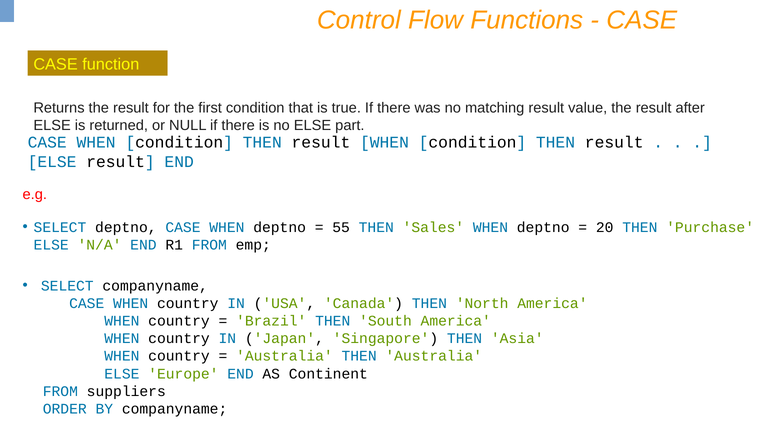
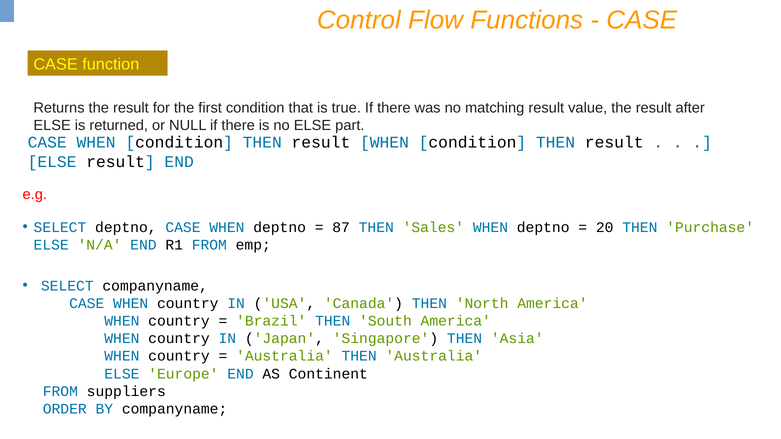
55: 55 -> 87
